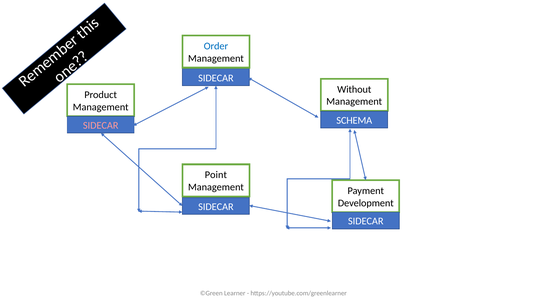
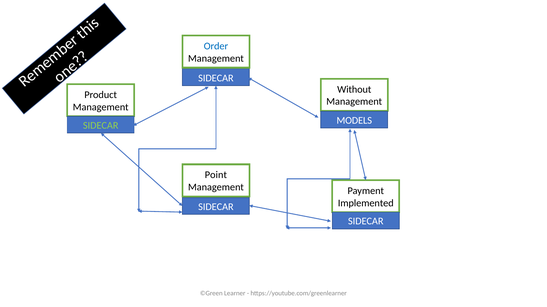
SCHEMA: SCHEMA -> MODELS
SIDECAR at (101, 126) colour: pink -> light green
Development: Development -> Implemented
